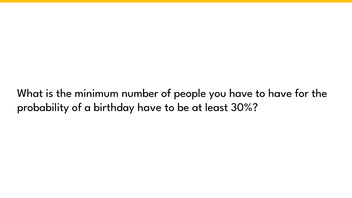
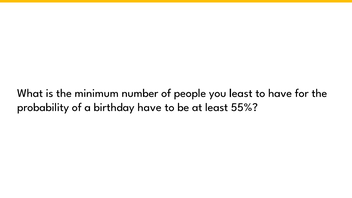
you have: have -> least
30%: 30% -> 55%
